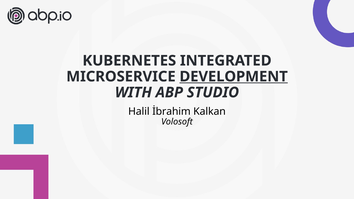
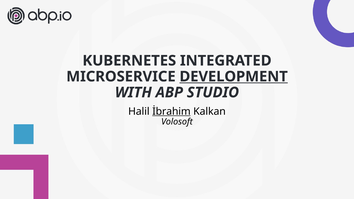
İbrahim underline: none -> present
